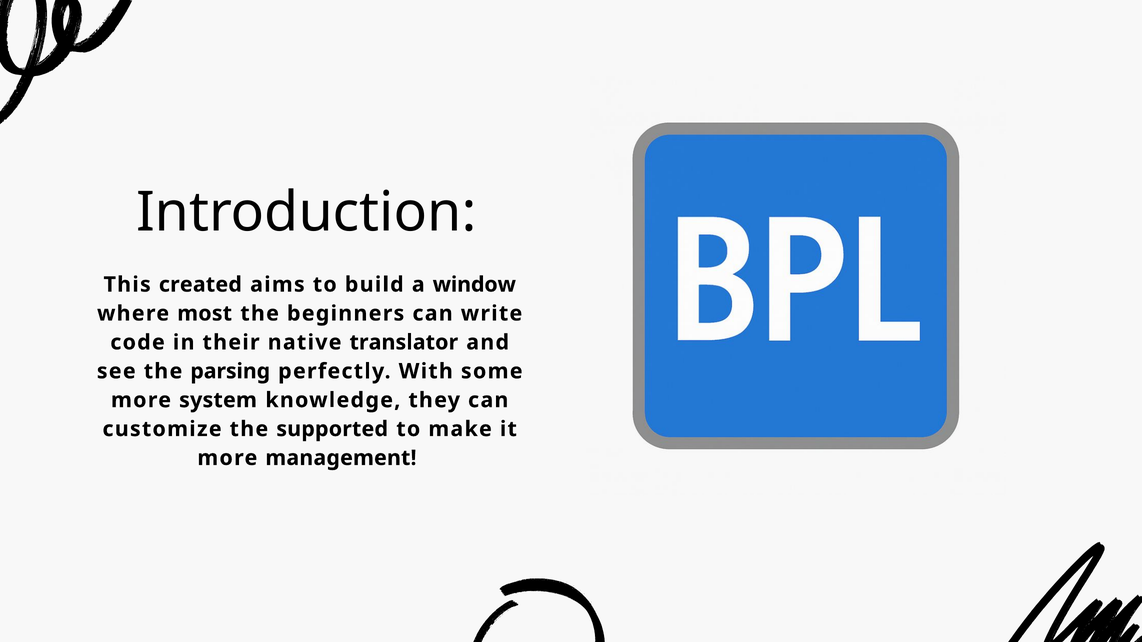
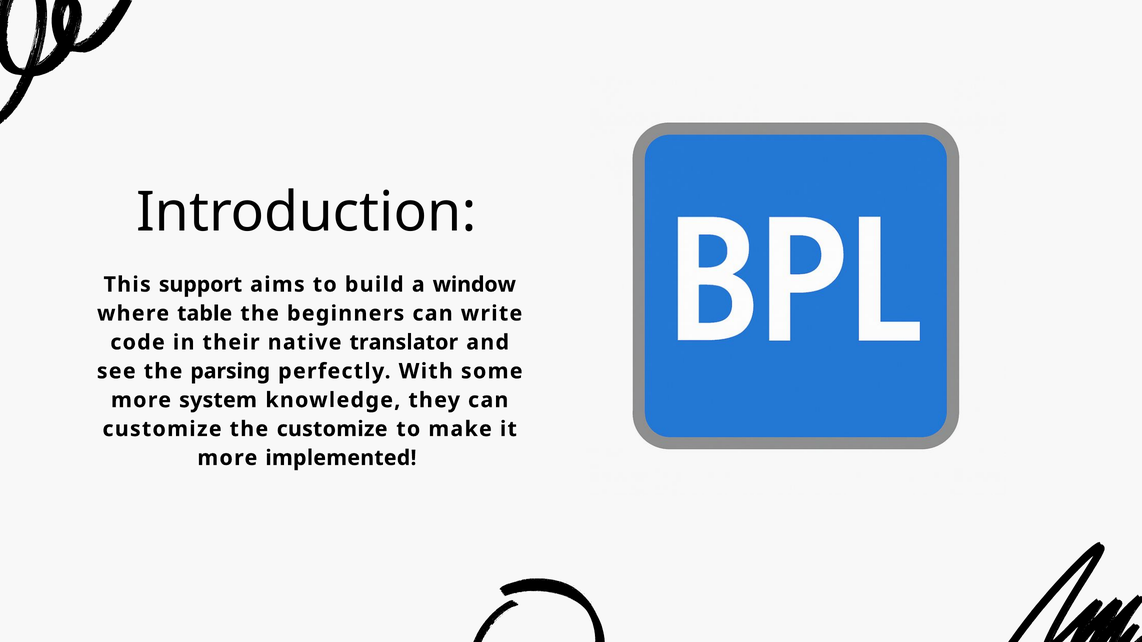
created: created -> support
most: most -> table
the supported: supported -> customize
management: management -> implemented
